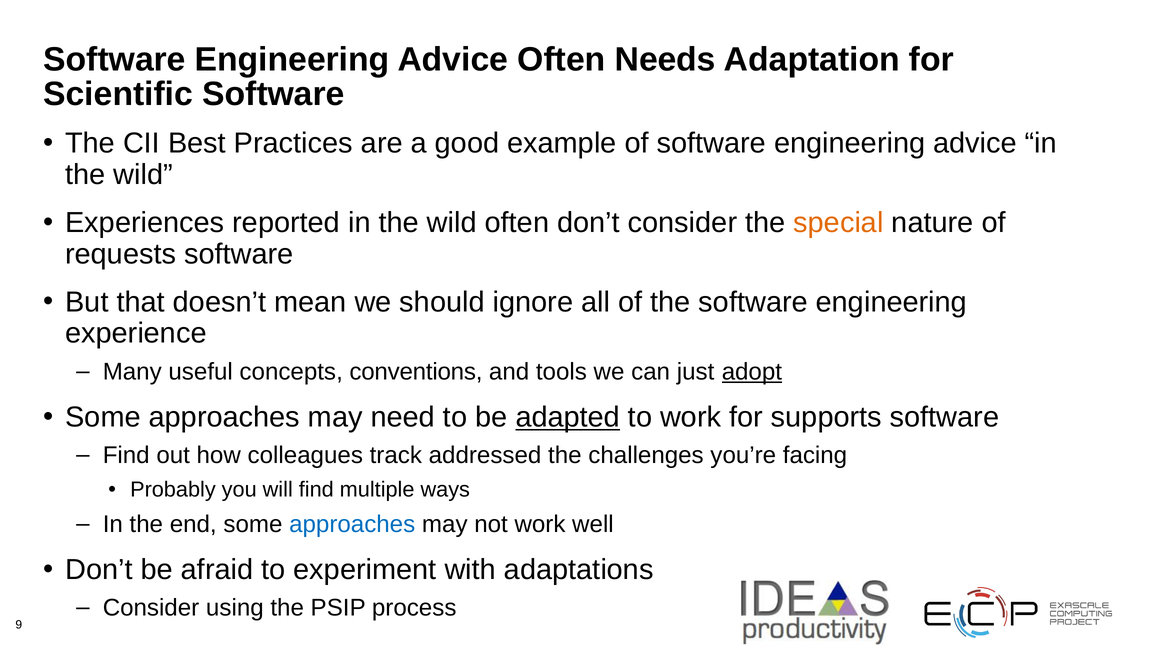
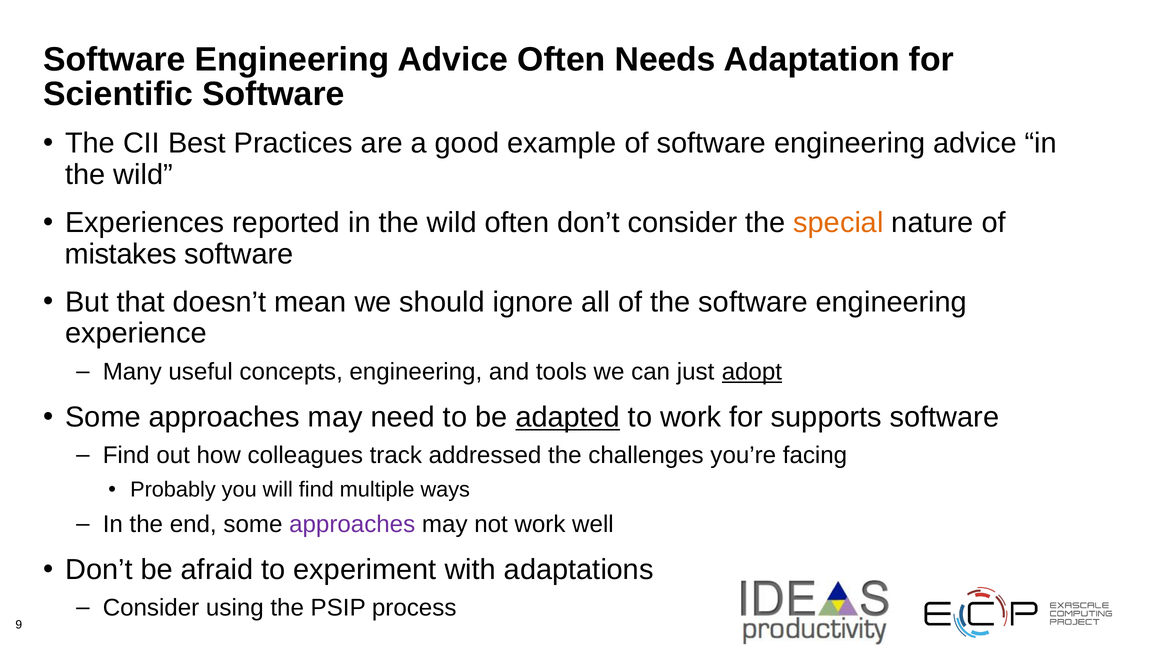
requests: requests -> mistakes
concepts conventions: conventions -> engineering
approaches at (352, 524) colour: blue -> purple
